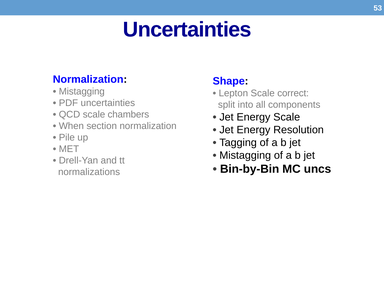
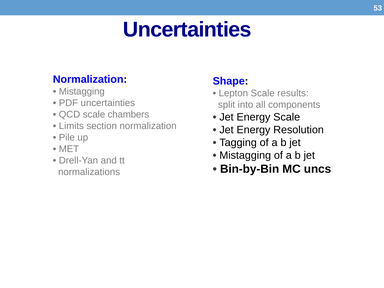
correct: correct -> results
When: When -> Limits
